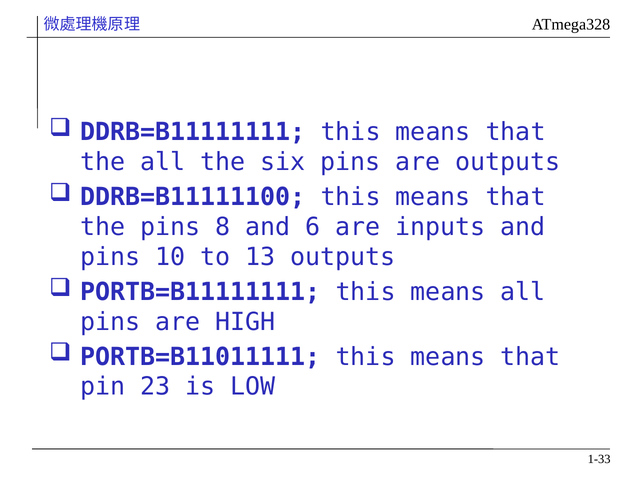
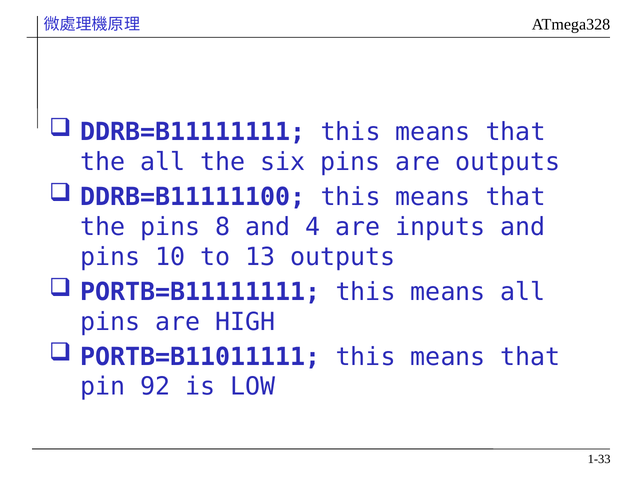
6: 6 -> 4
23: 23 -> 92
